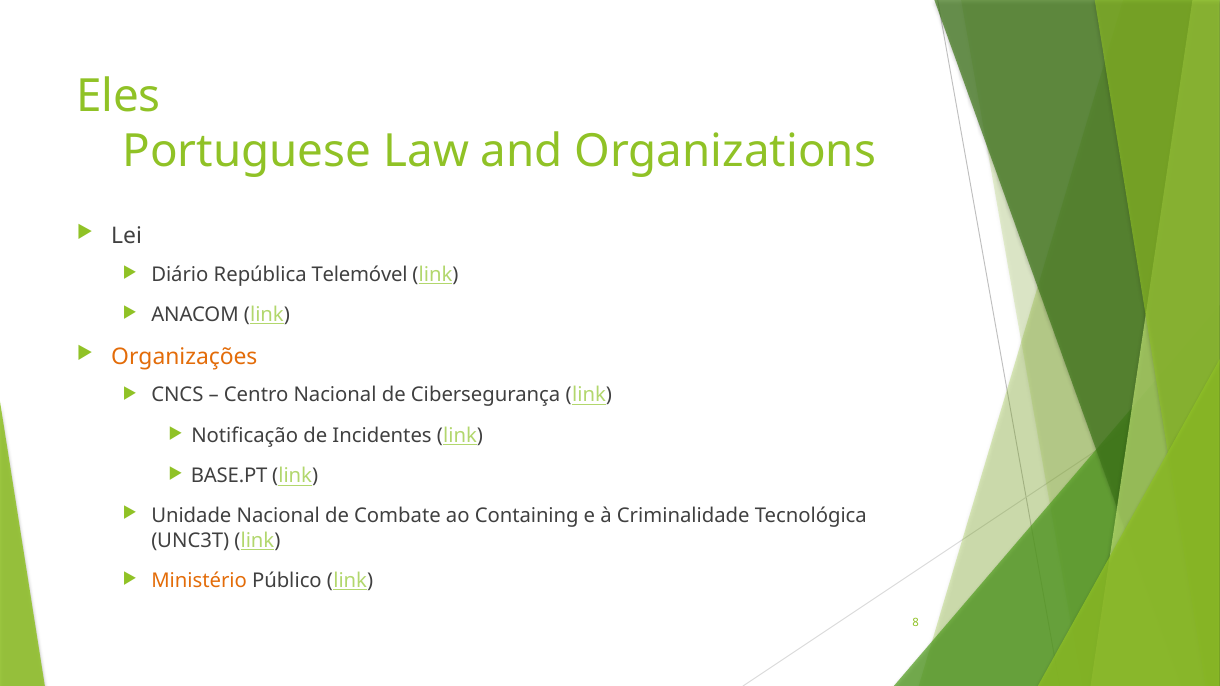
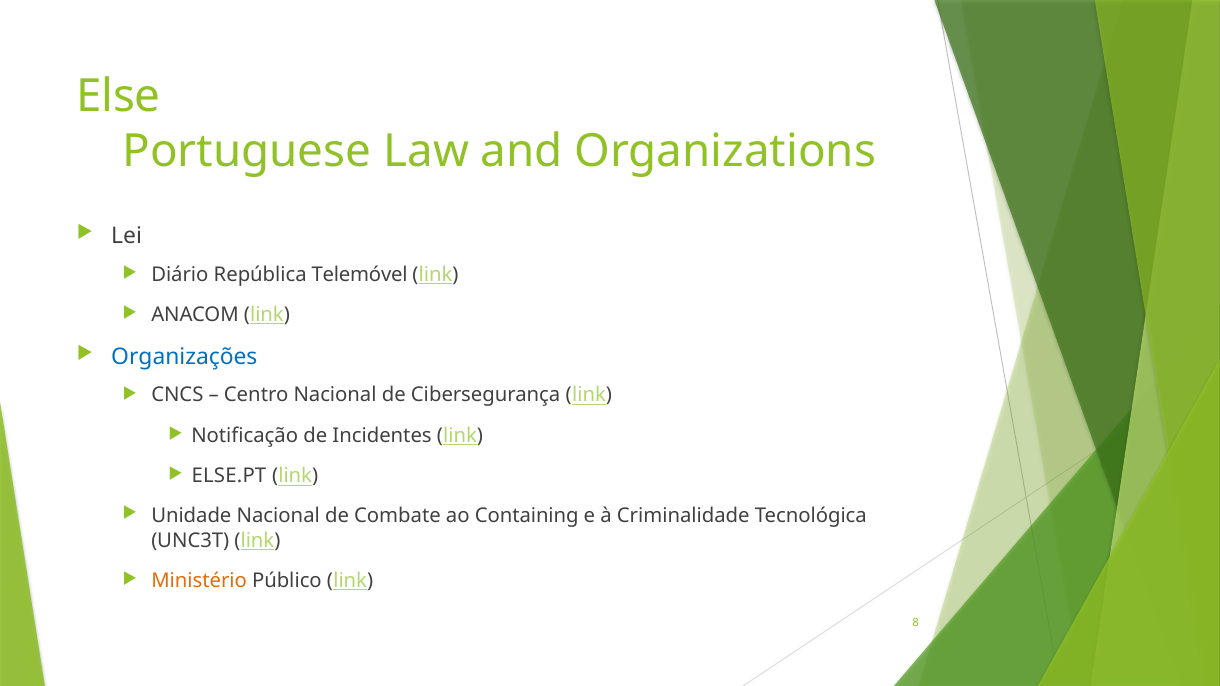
Eles: Eles -> Else
Organizações colour: orange -> blue
BASE.PT: BASE.PT -> ELSE.PT
